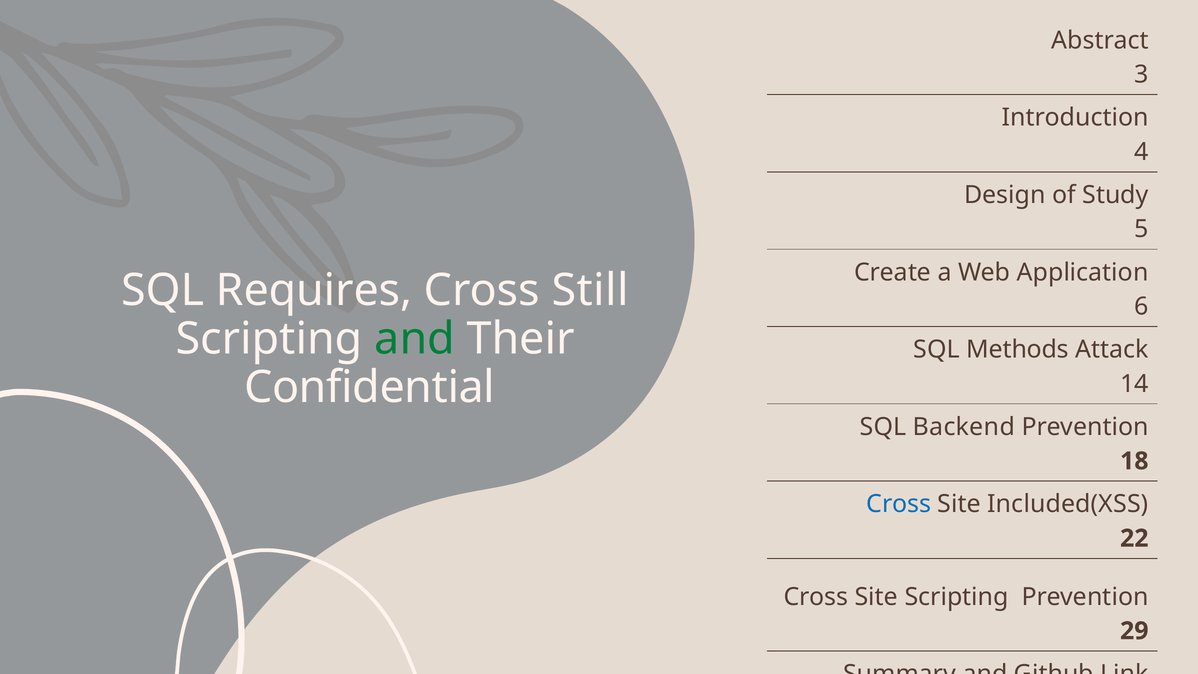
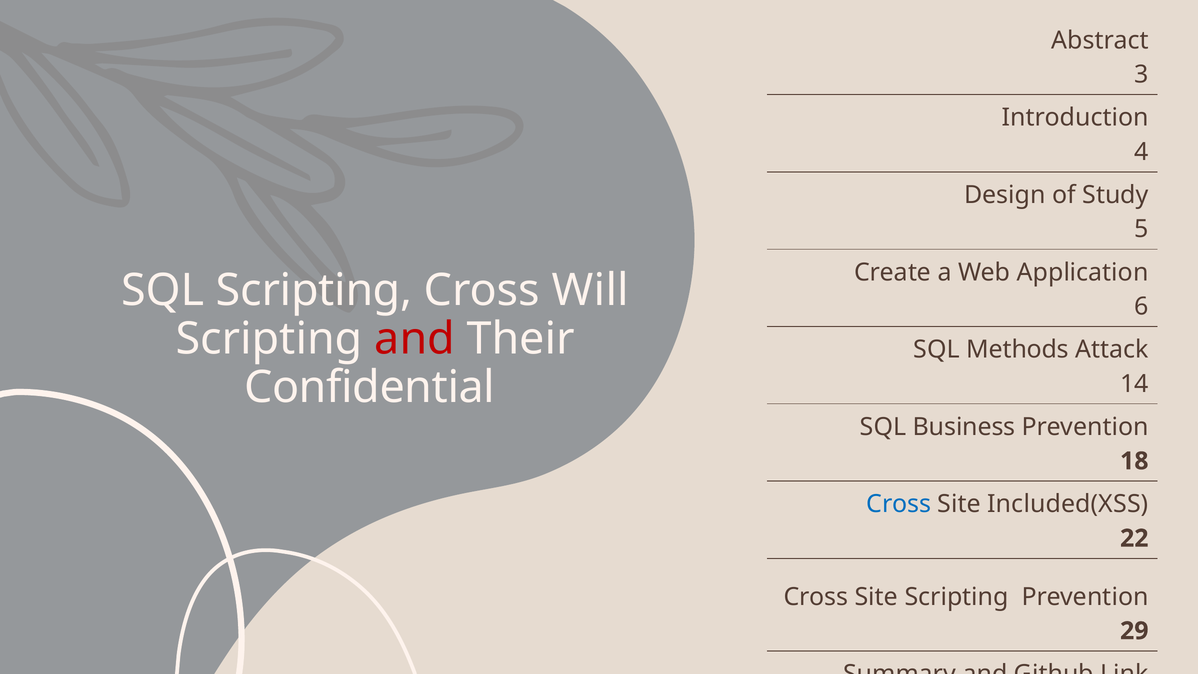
SQL Requires: Requires -> Scripting
Still: Still -> Will
and at (415, 339) colour: green -> red
Backend: Backend -> Business
